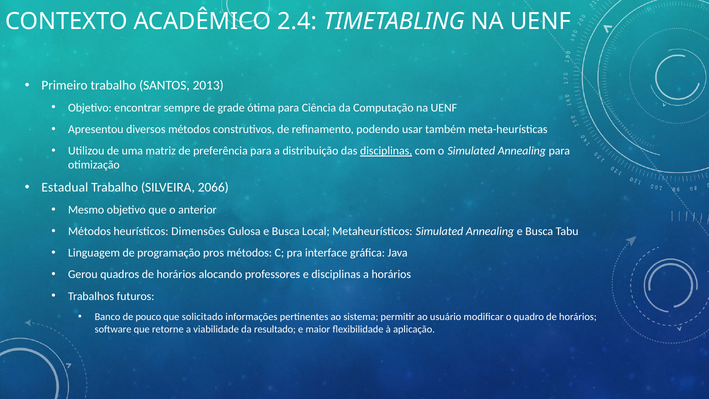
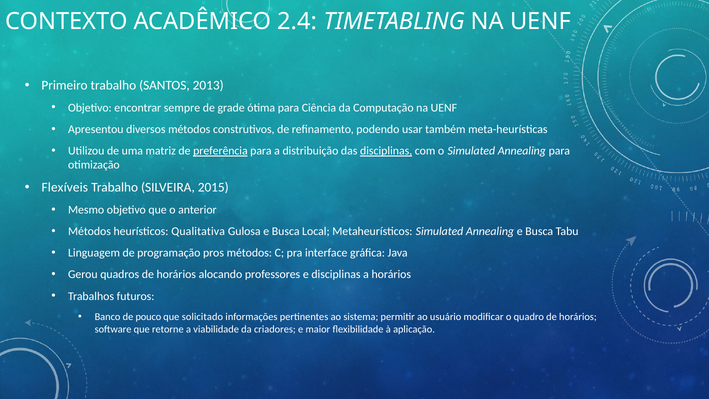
preferência underline: none -> present
Estadual: Estadual -> Flexíveis
2066: 2066 -> 2015
Dimensões: Dimensões -> Qualitativa
resultado: resultado -> criadores
